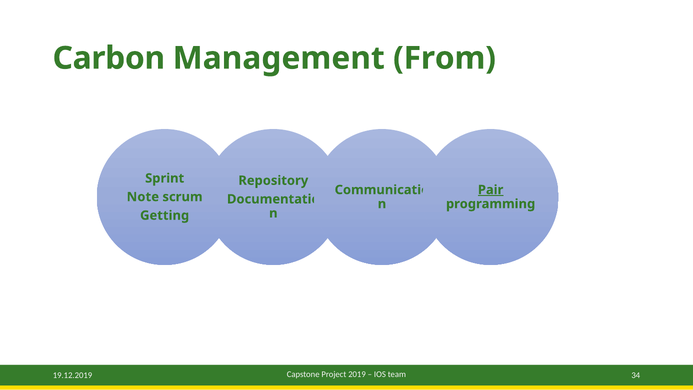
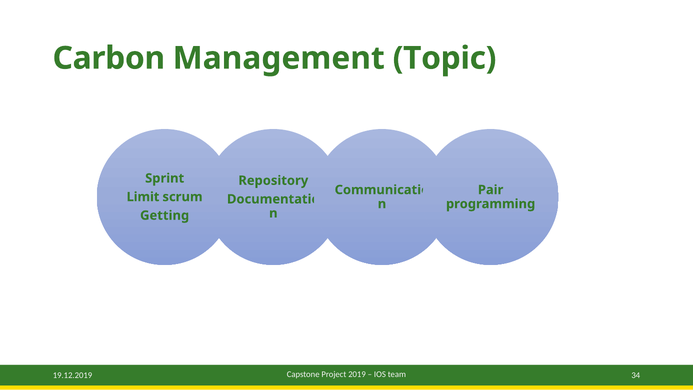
From: From -> Topic
Pair underline: present -> none
Note: Note -> Limit
